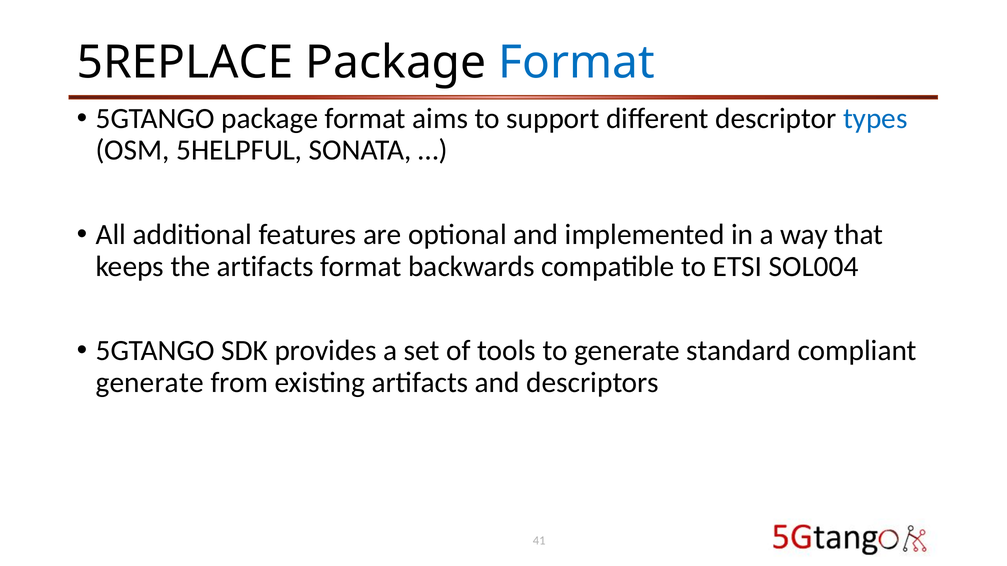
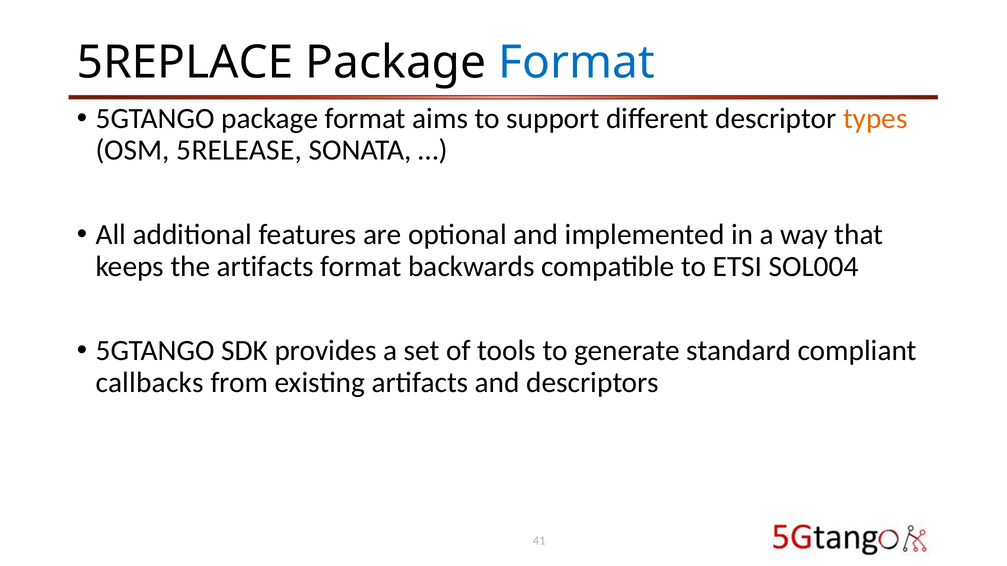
types colour: blue -> orange
5HELPFUL: 5HELPFUL -> 5RELEASE
generate at (150, 383): generate -> callbacks
